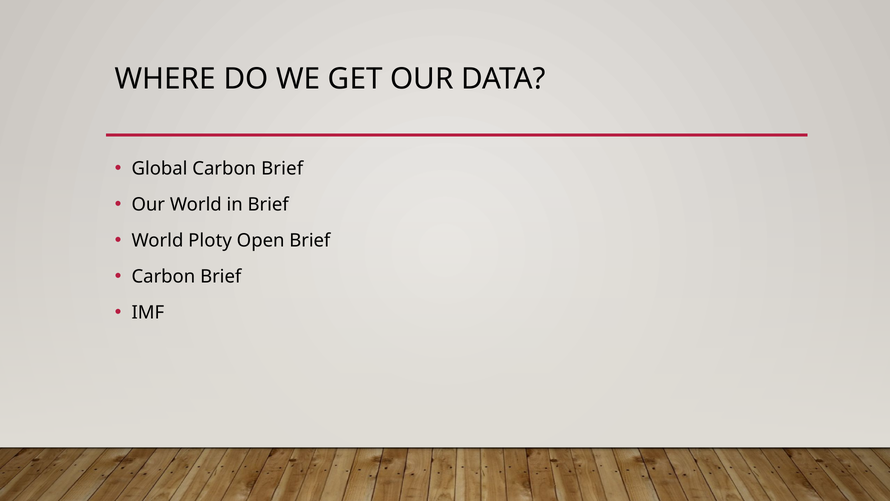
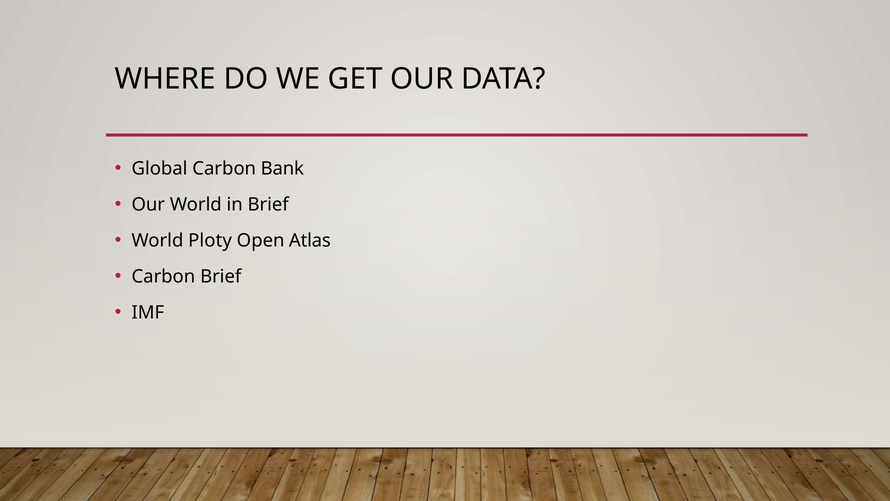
Global Carbon Brief: Brief -> Bank
Open Brief: Brief -> Atlas
